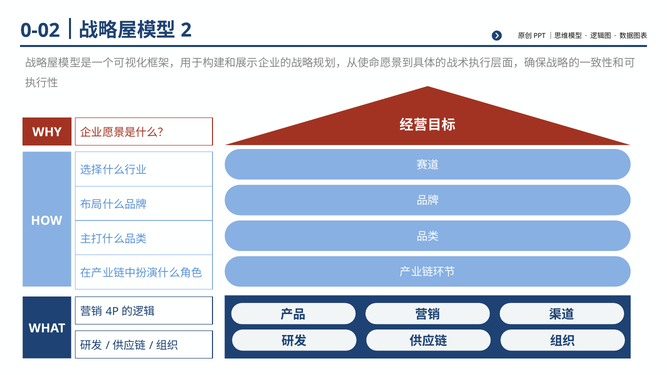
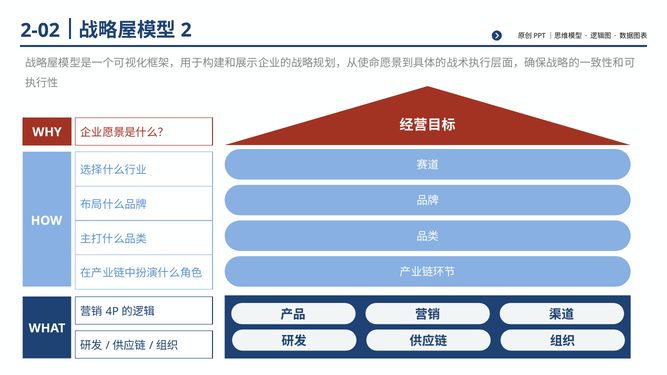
0-02: 0-02 -> 2-02
